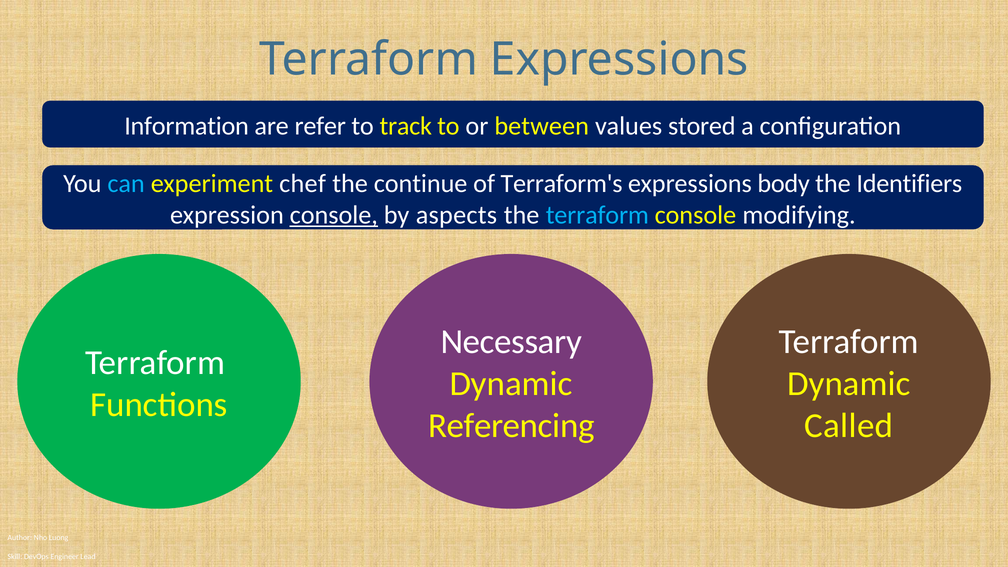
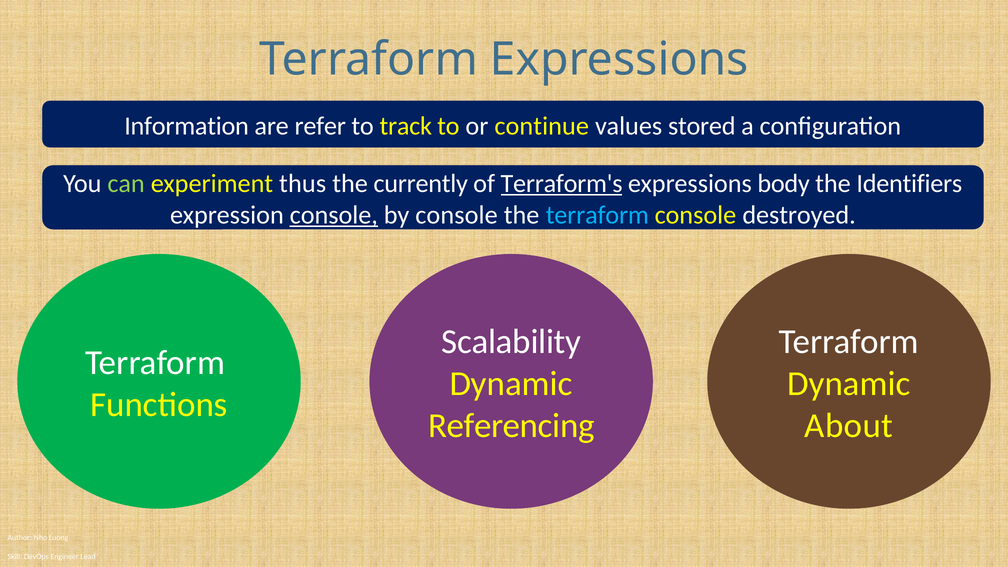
between: between -> continue
can colour: light blue -> light green
chef: chef -> thus
continue: continue -> currently
Terraform's underline: none -> present
by aspects: aspects -> console
modifying: modifying -> destroyed
Necessary: Necessary -> Scalability
Called: Called -> About
